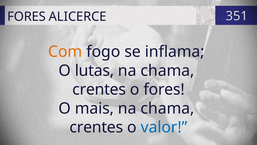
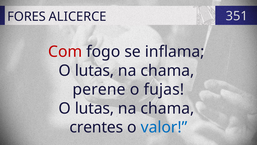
Com colour: orange -> red
crentes at (99, 89): crentes -> perene
o fores: fores -> fujas
mais at (94, 108): mais -> lutas
